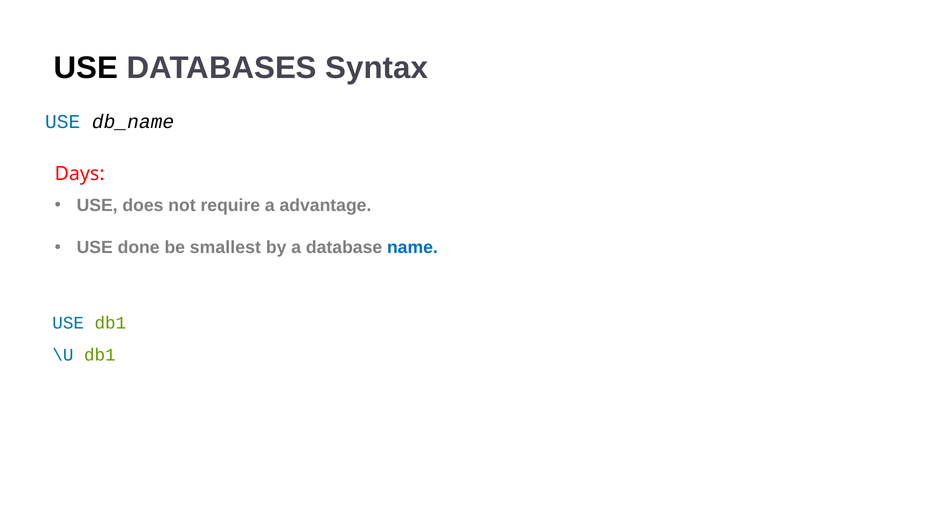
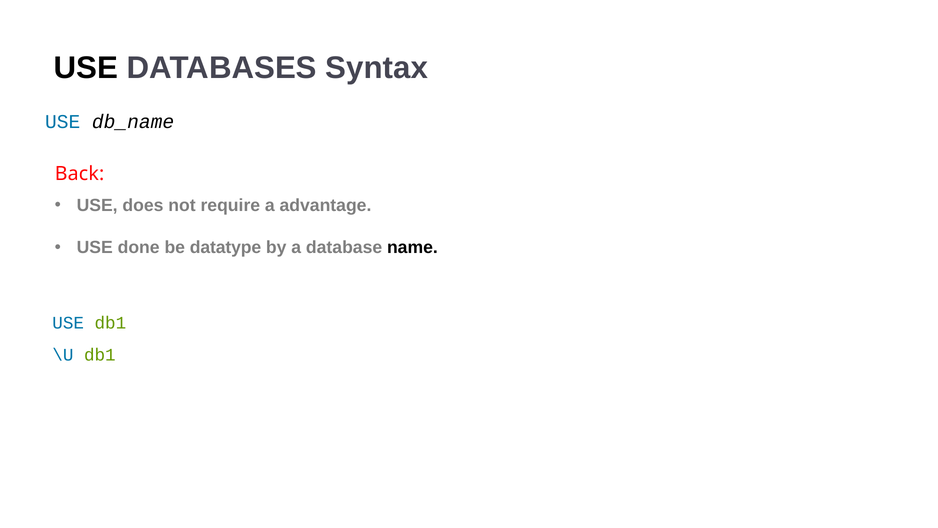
Days: Days -> Back
smallest: smallest -> datatype
name colour: blue -> black
